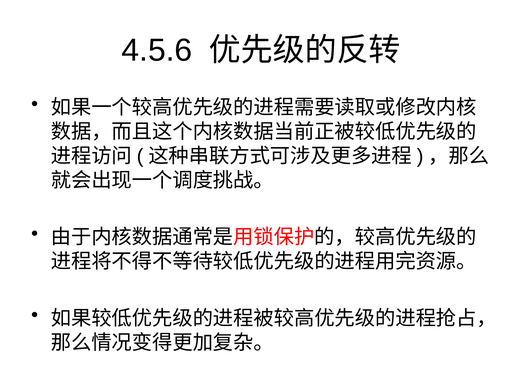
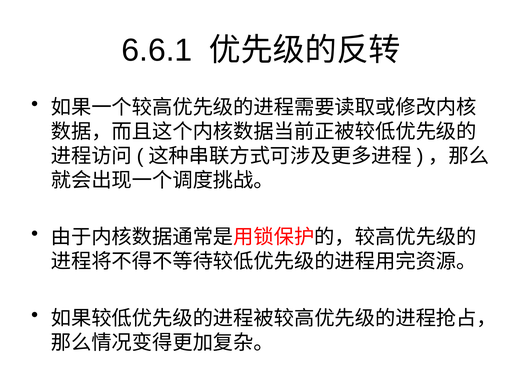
4.5.6: 4.5.6 -> 6.6.1
